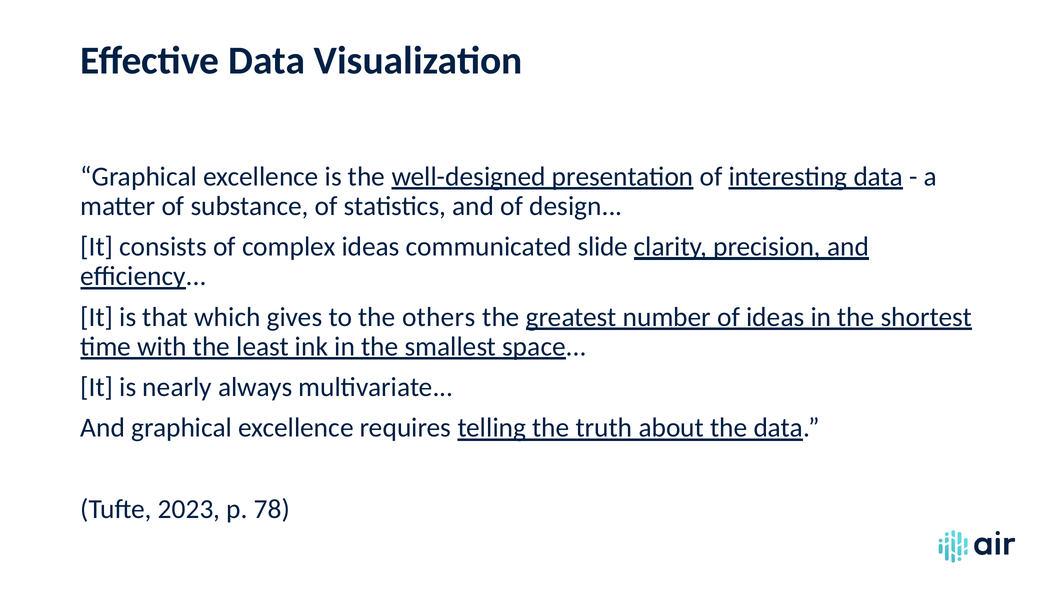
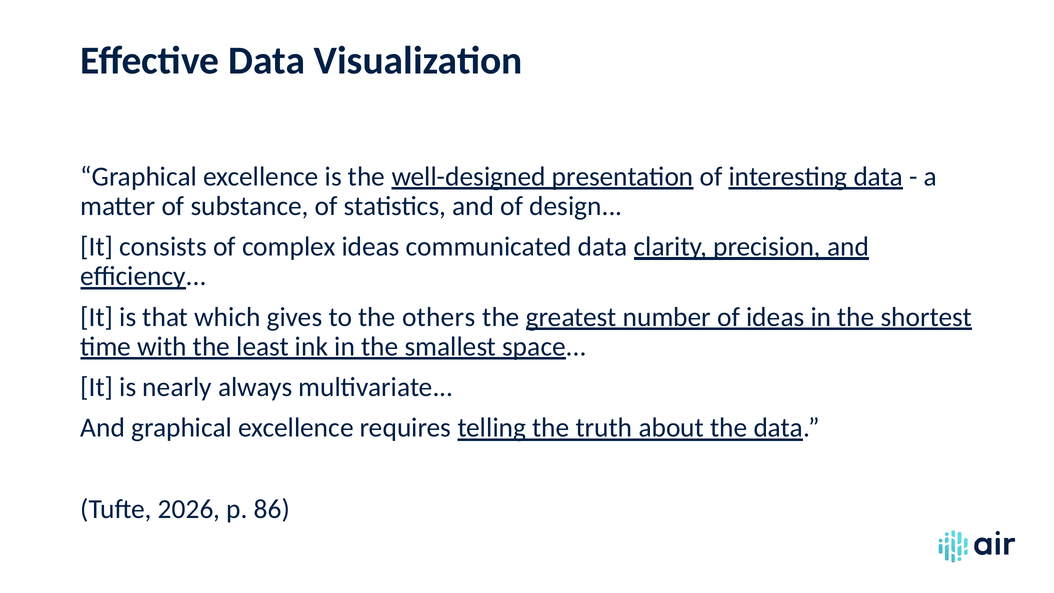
communicated slide: slide -> data
2023: 2023 -> 2026
78: 78 -> 86
